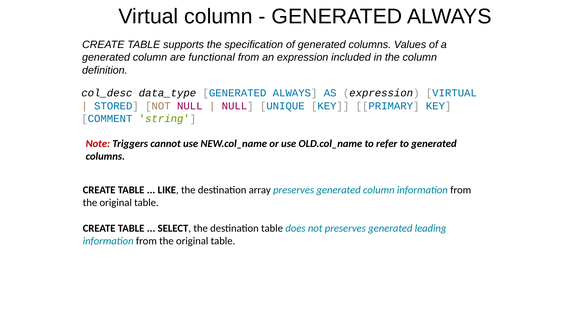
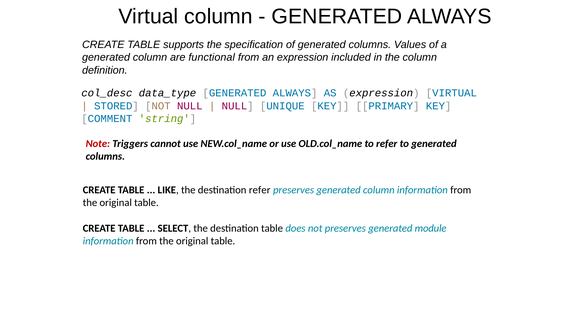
destination array: array -> refer
leading: leading -> module
